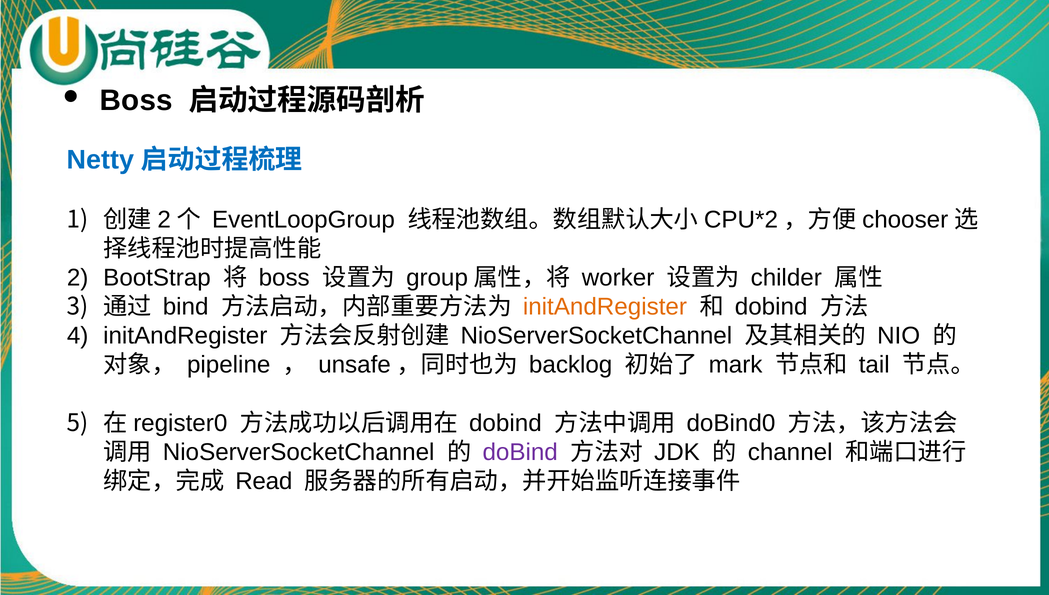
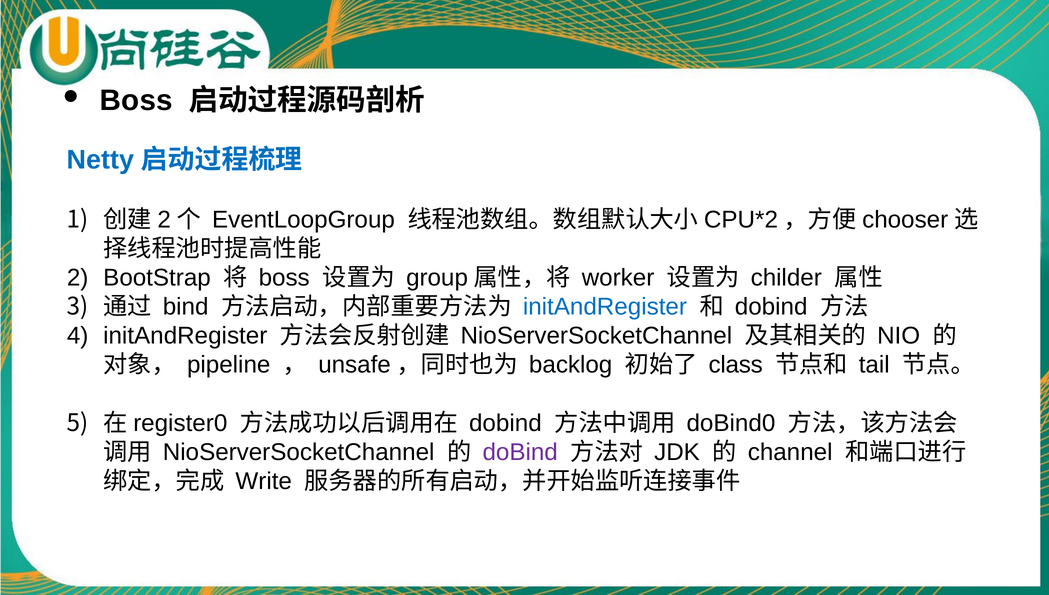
initAndRegister at (605, 307) colour: orange -> blue
mark: mark -> class
Read: Read -> Write
